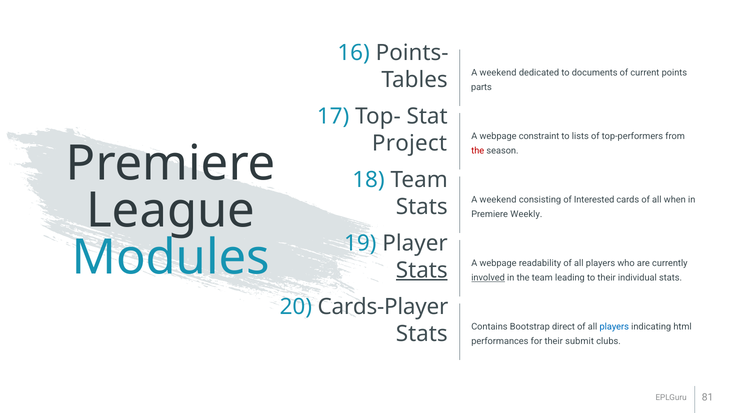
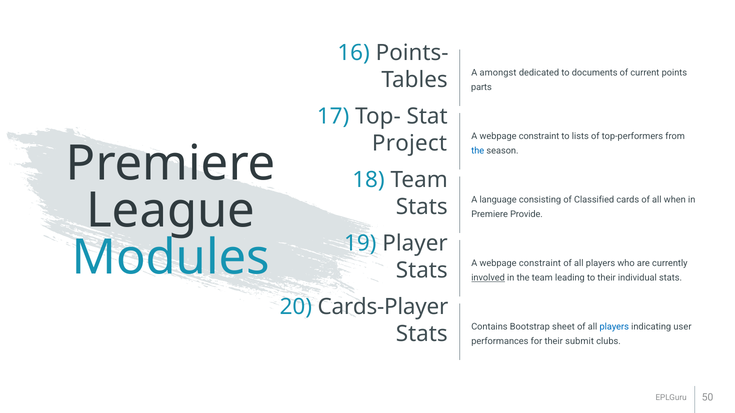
weekend at (498, 73): weekend -> amongst
the at (478, 151) colour: red -> blue
weekend at (498, 200): weekend -> language
Interested: Interested -> Classified
Weekly: Weekly -> Provide
readability at (540, 264): readability -> constraint
Stats at (422, 271) underline: present -> none
direct: direct -> sheet
html: html -> user
81: 81 -> 50
